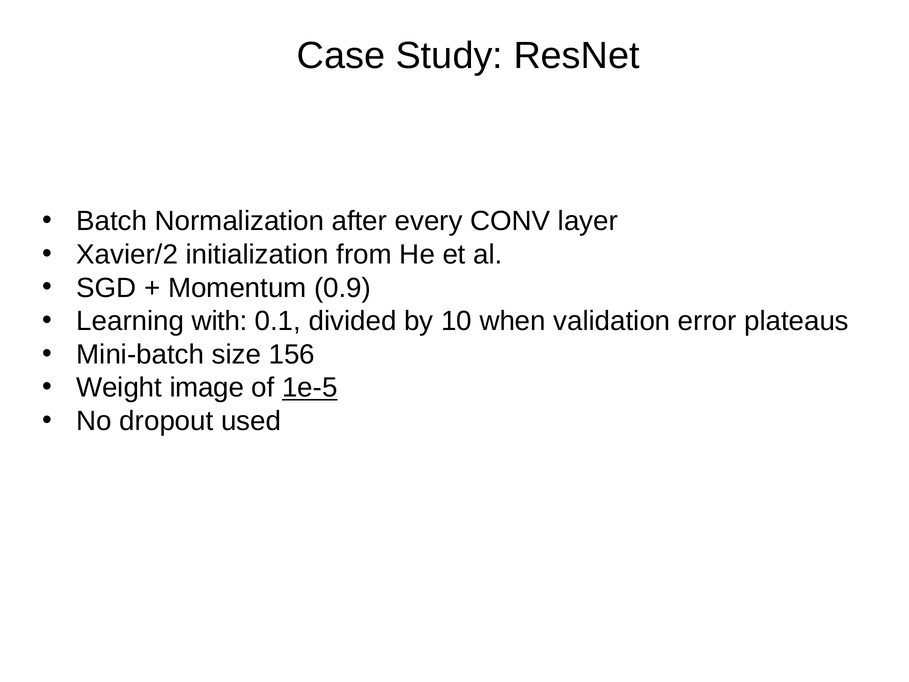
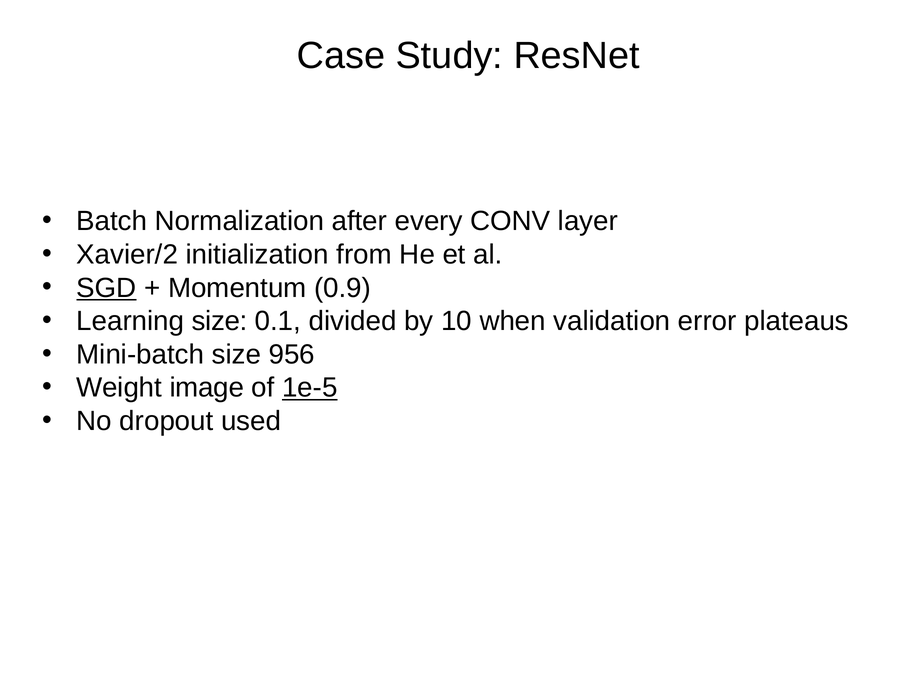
SGD underline: none -> present
Learning with: with -> size
156: 156 -> 956
